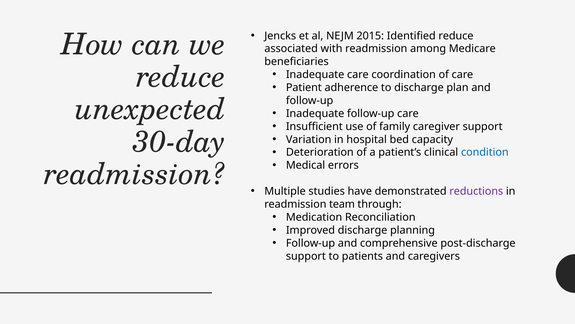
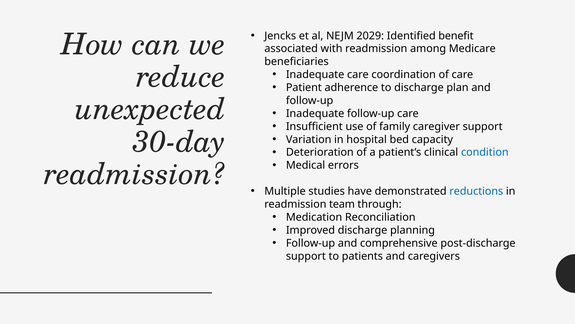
2015: 2015 -> 2029
Identified reduce: reduce -> benefit
reductions colour: purple -> blue
